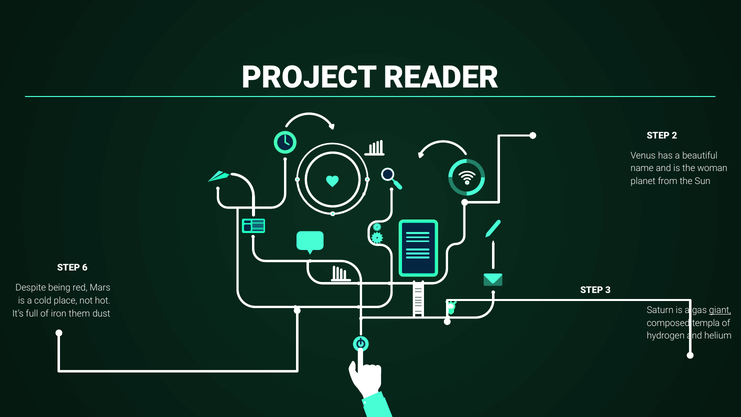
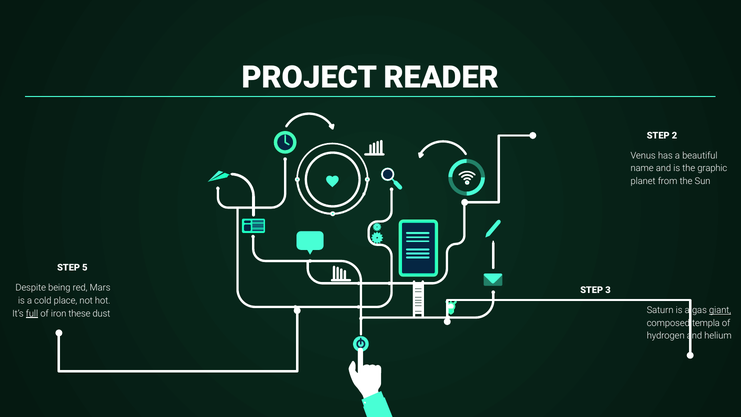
woman: woman -> graphic
6: 6 -> 5
full underline: none -> present
them: them -> these
